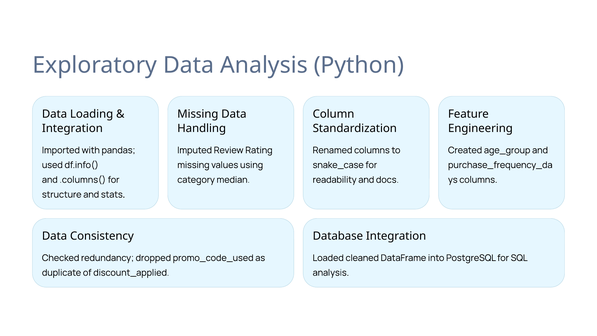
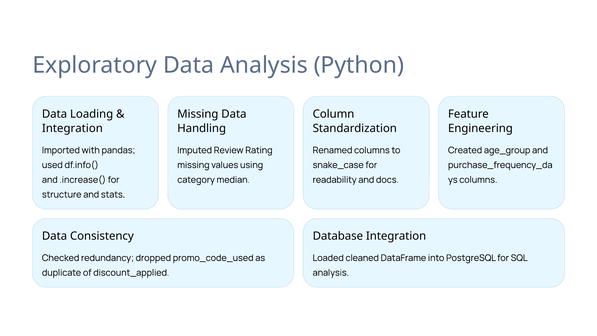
.columns(: .columns( -> .increase(
